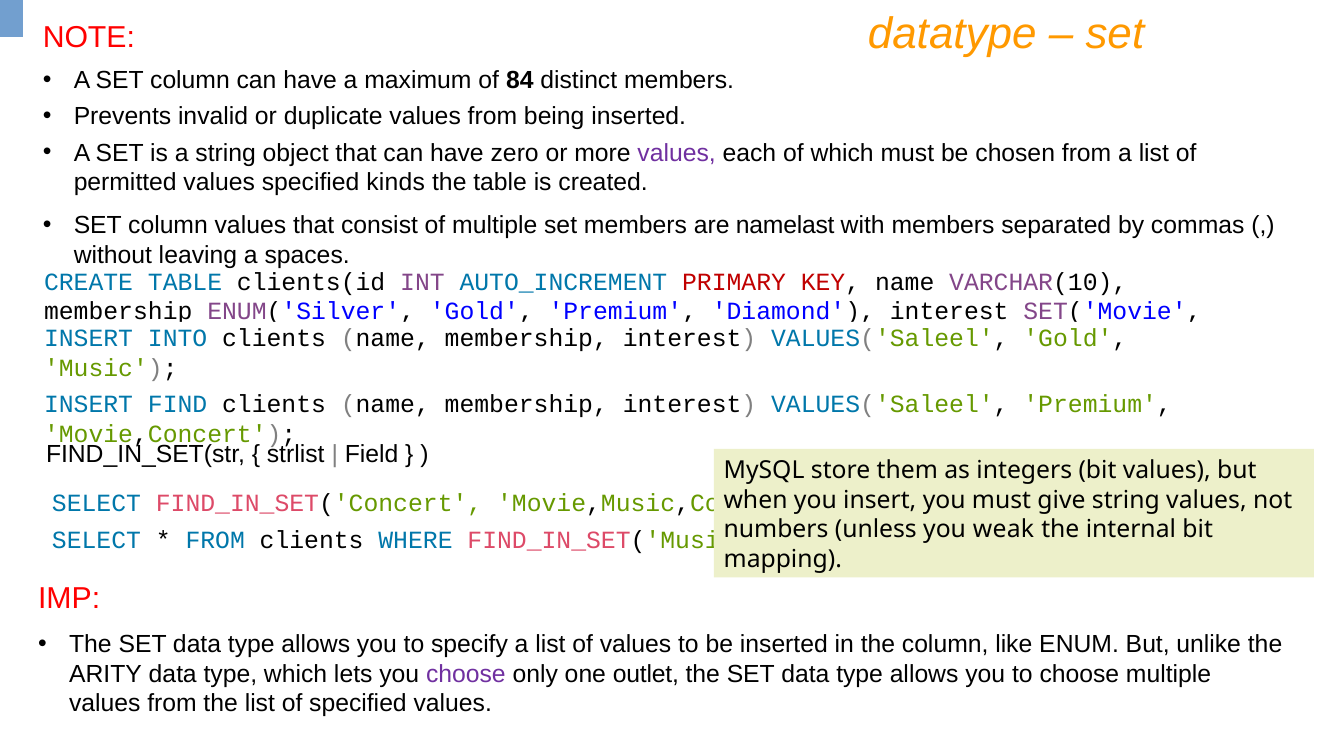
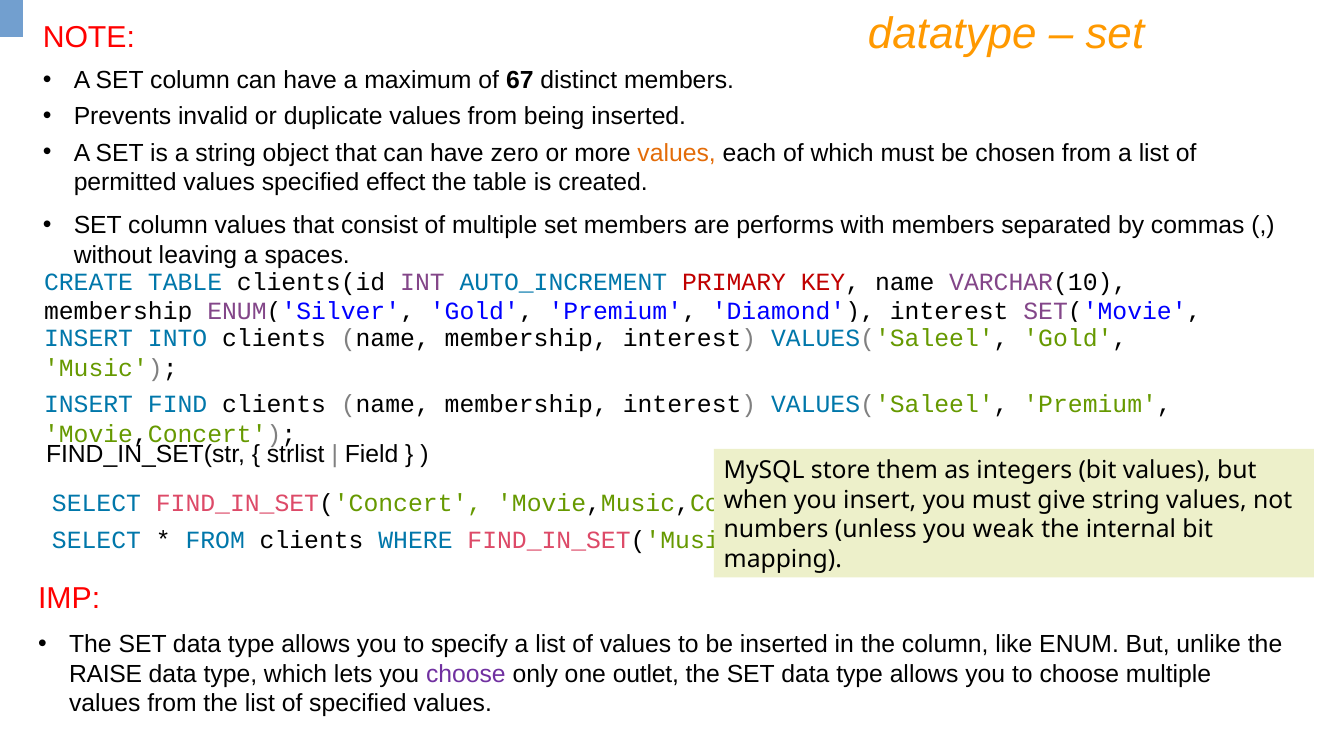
84: 84 -> 67
values at (677, 153) colour: purple -> orange
kinds: kinds -> effect
namelast: namelast -> performs
ARITY: ARITY -> RAISE
